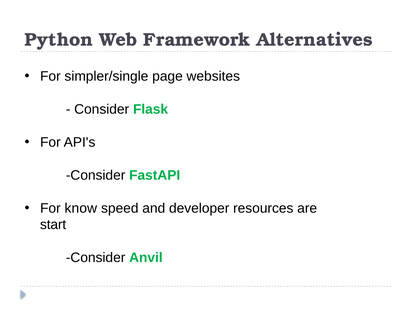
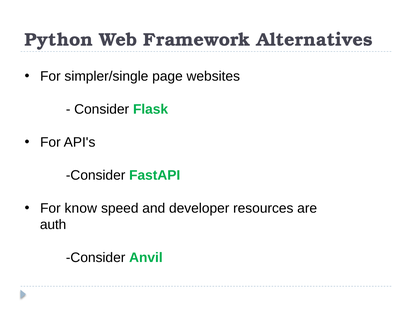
start: start -> auth
